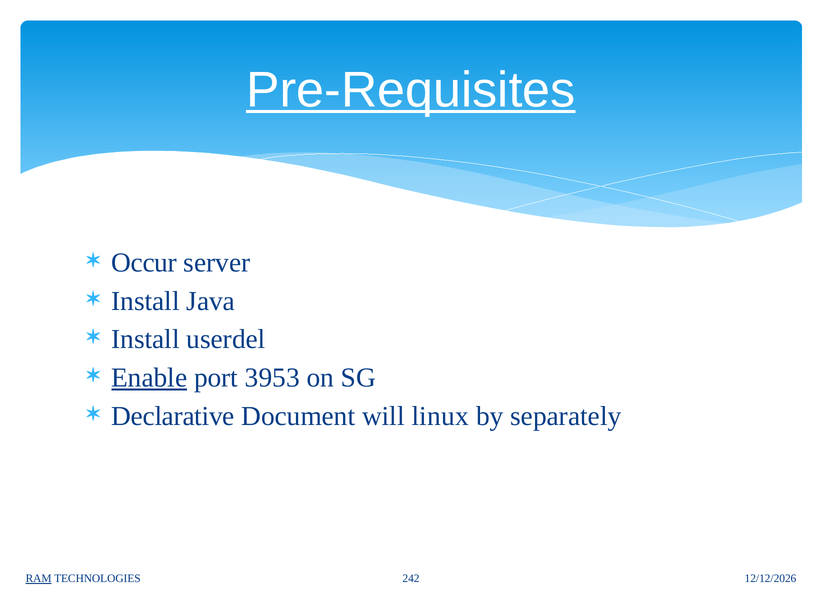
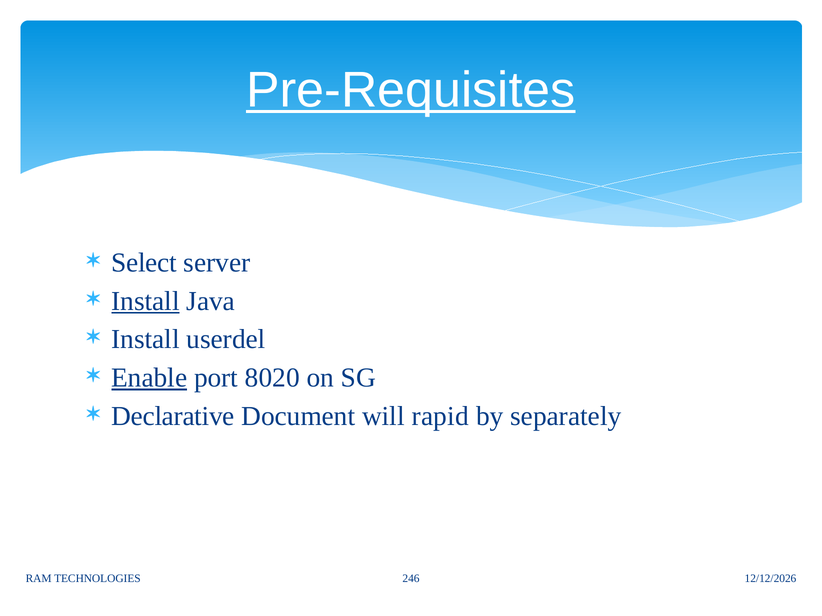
Occur: Occur -> Select
Install at (145, 301) underline: none -> present
3953: 3953 -> 8020
linux: linux -> rapid
RAM underline: present -> none
242: 242 -> 246
